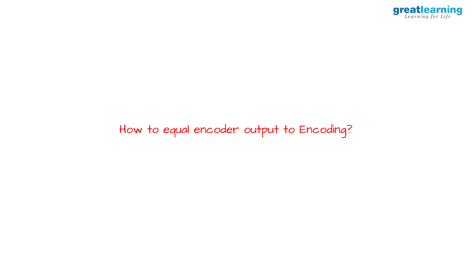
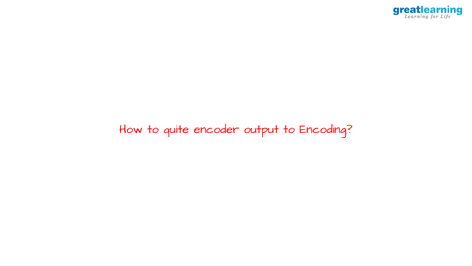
equal: equal -> quite
